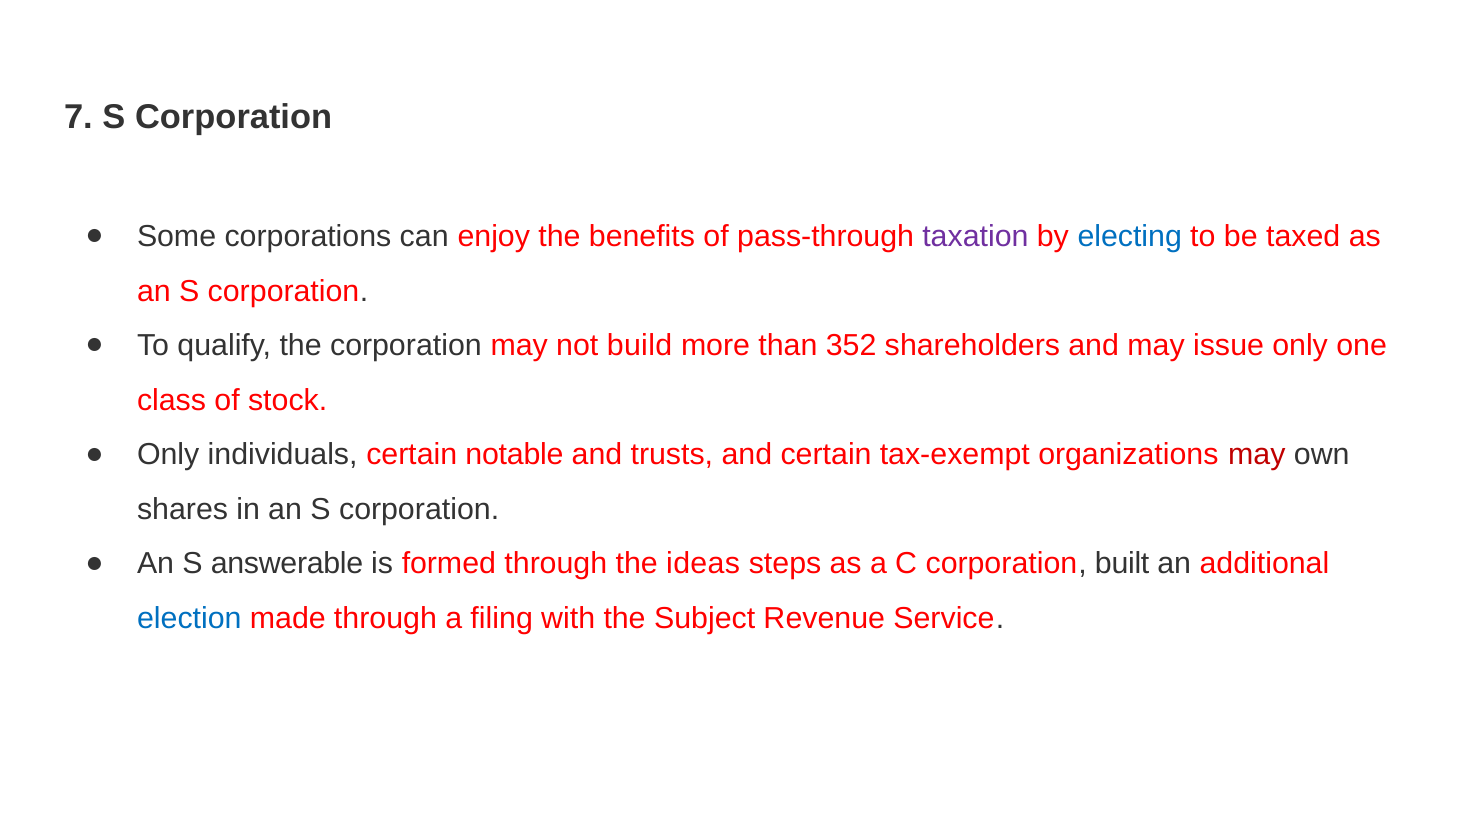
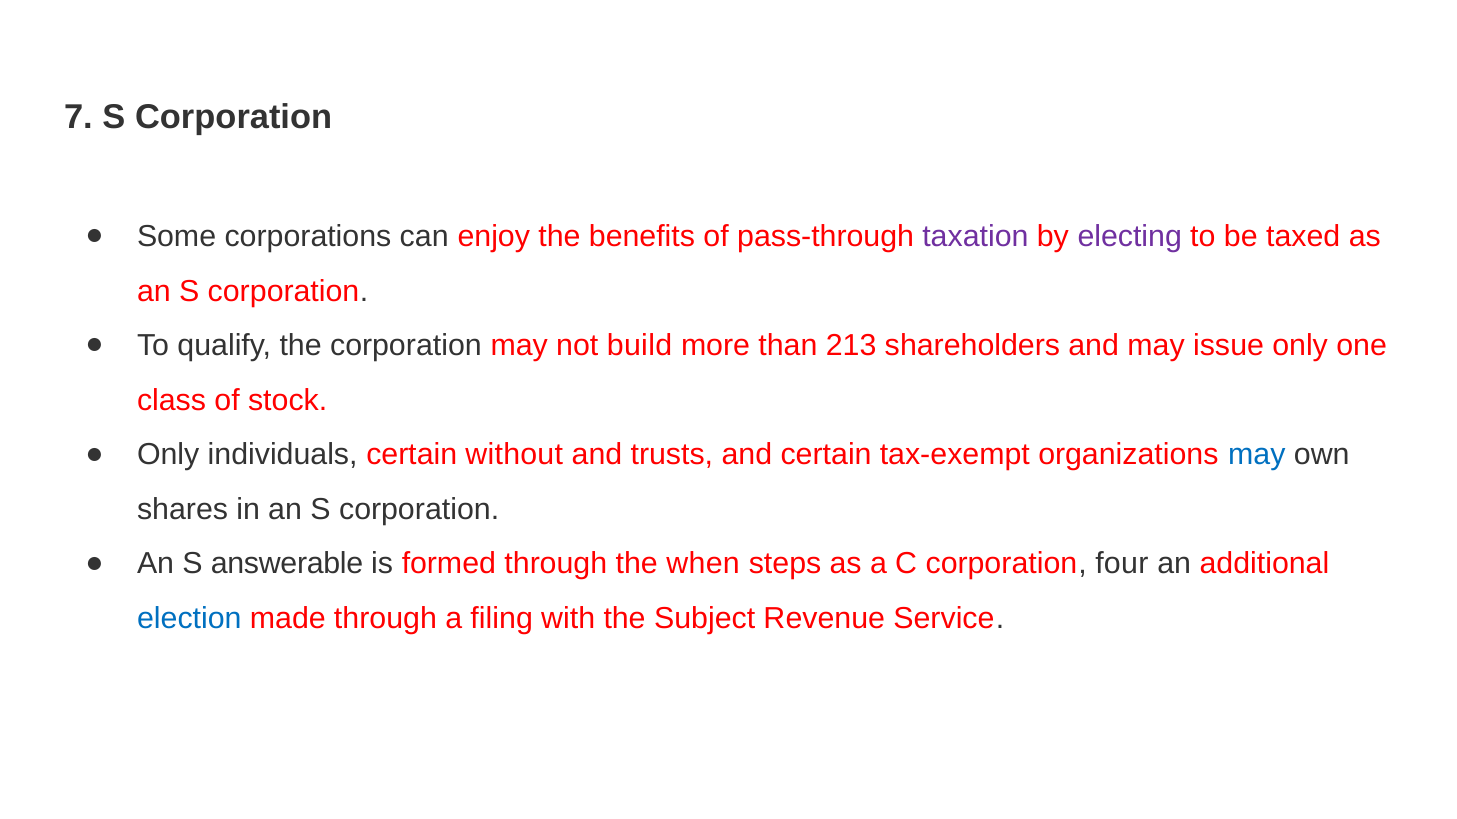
electing colour: blue -> purple
352: 352 -> 213
notable: notable -> without
may at (1257, 455) colour: red -> blue
ideas: ideas -> when
built: built -> four
